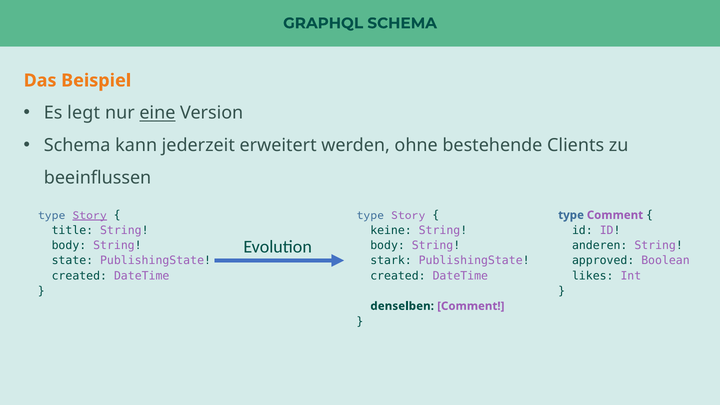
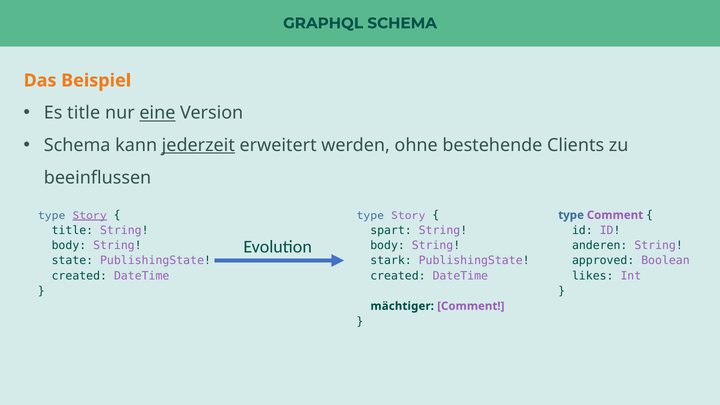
Es legt: legt -> title
jederzeit underline: none -> present
keine: keine -> spart
denselben: denselben -> mächtiger
